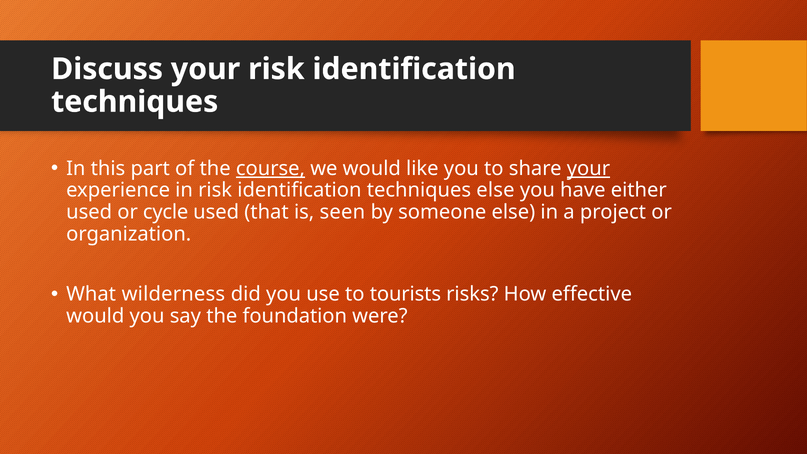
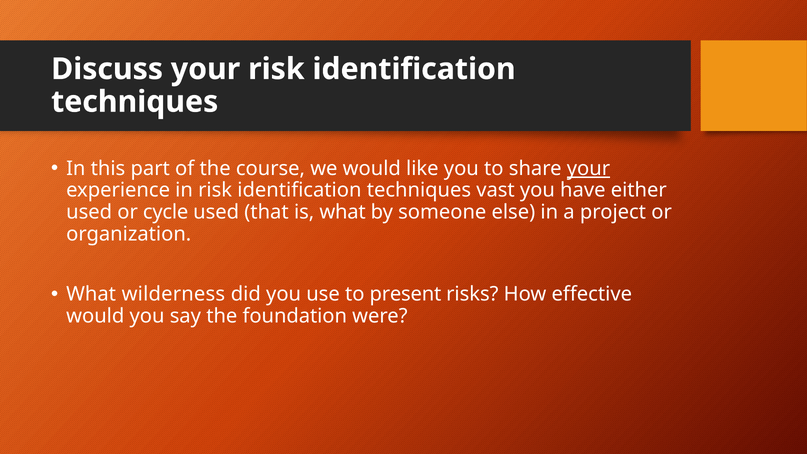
course underline: present -> none
techniques else: else -> vast
is seen: seen -> what
tourists: tourists -> present
